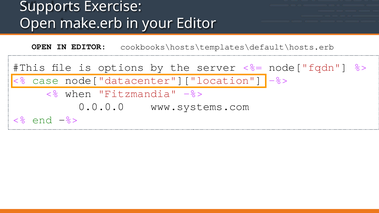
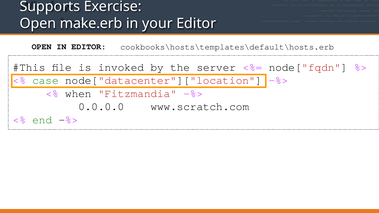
options: options -> invoked
www.systems.com: www.systems.com -> www.scratch.com
